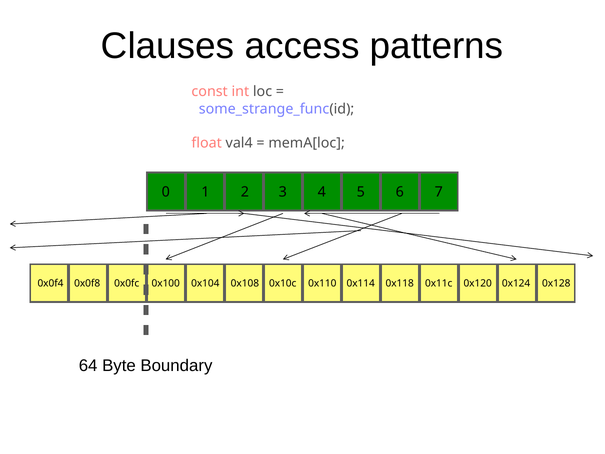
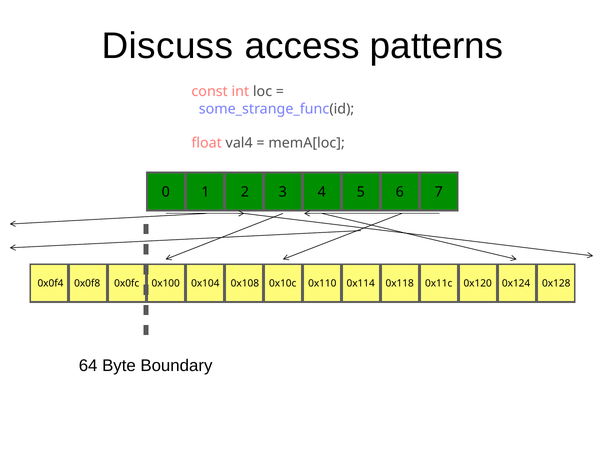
Clauses: Clauses -> Discuss
